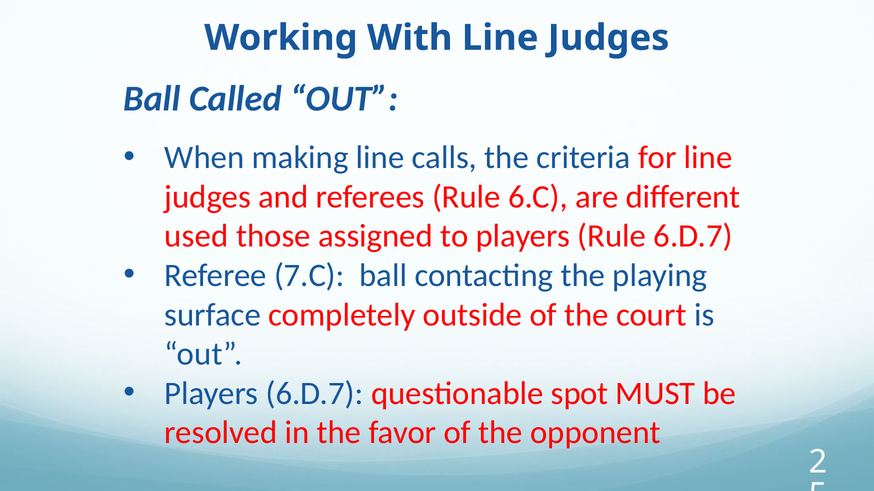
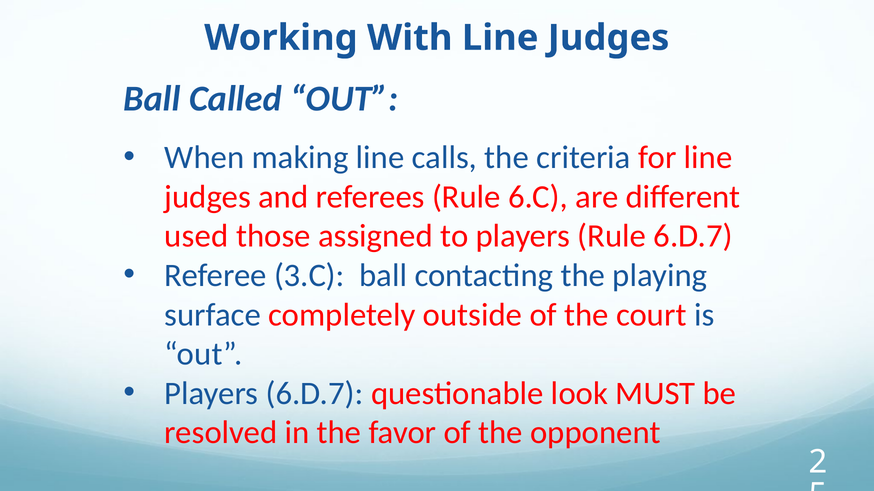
7.C: 7.C -> 3.C
spot: spot -> look
